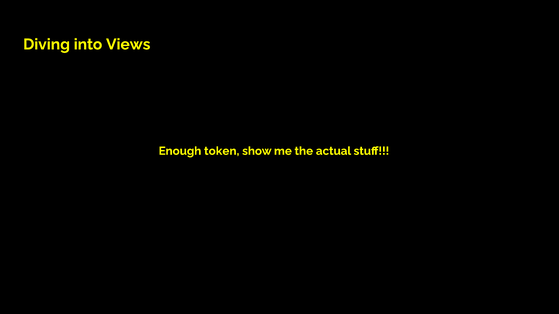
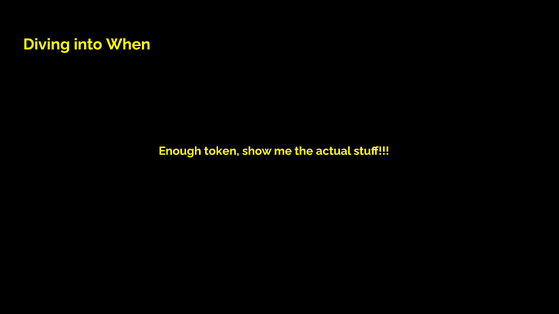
Views: Views -> When
